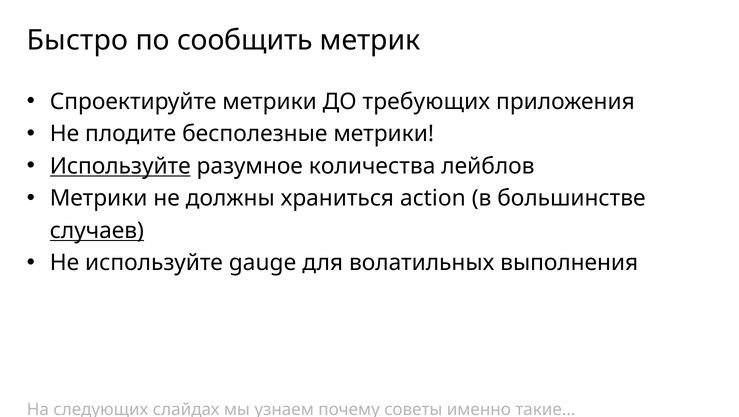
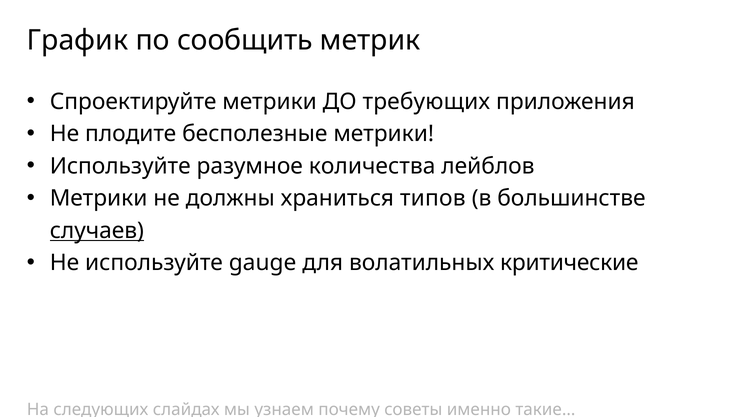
Быстро: Быстро -> График
Используйте at (120, 166) underline: present -> none
action: action -> типов
выполнения: выполнения -> критические
